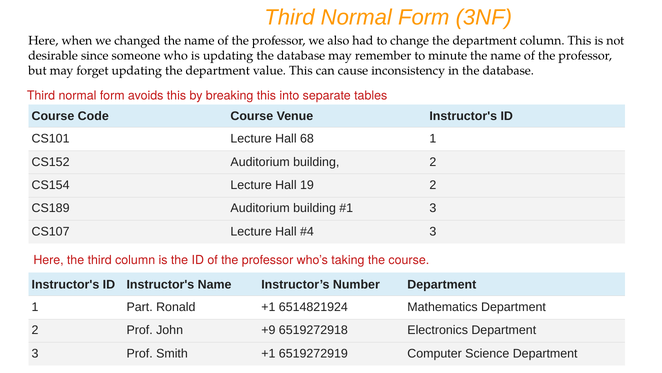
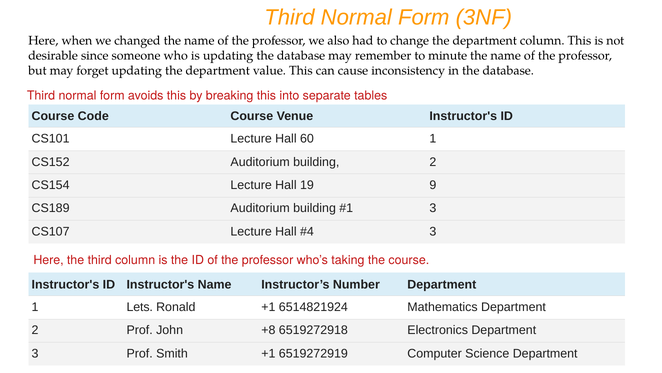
68: 68 -> 60
19 2: 2 -> 9
Part: Part -> Lets
+9: +9 -> +8
